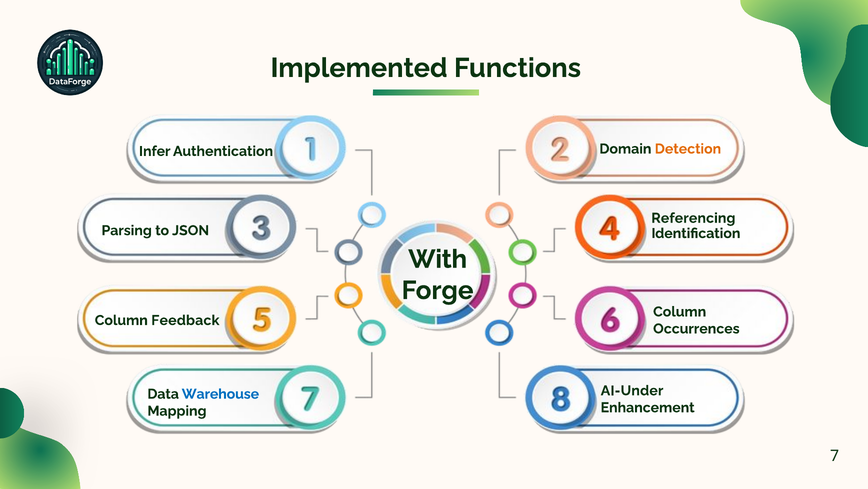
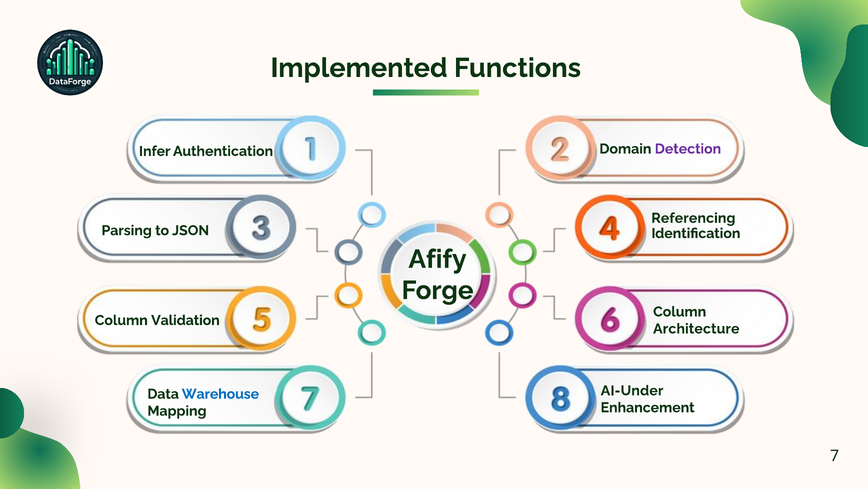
Detection colour: orange -> purple
With: With -> Afify
Feedback: Feedback -> Validation
Occurrences: Occurrences -> Architecture
